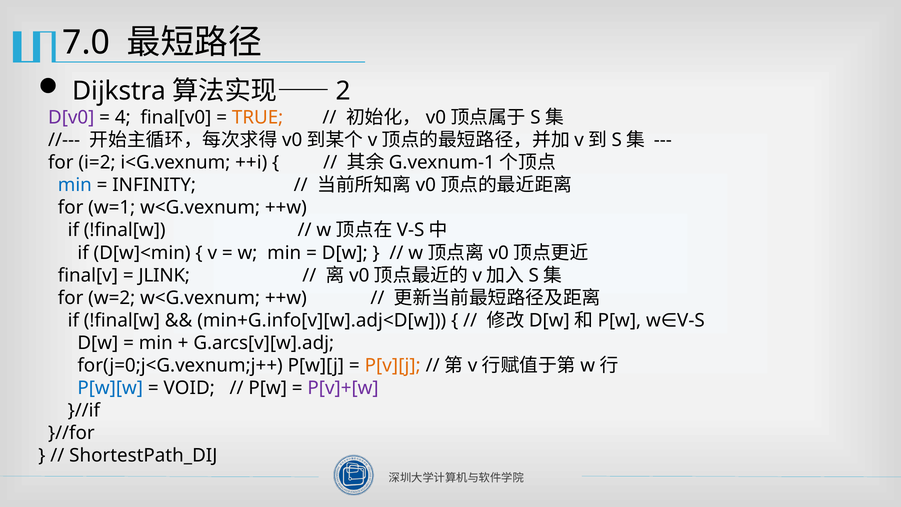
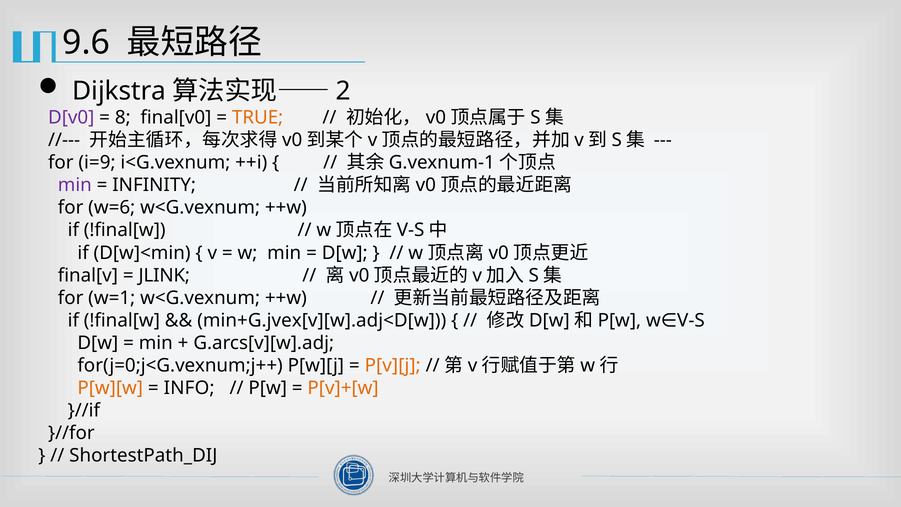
7.0: 7.0 -> 9.6
4: 4 -> 8
i=2: i=2 -> i=9
min at (75, 185) colour: blue -> purple
w=1: w=1 -> w=6
w=2: w=2 -> w=1
min+G.info[v][w].adj<D[w: min+G.info[v][w].adj<D[w -> min+G.jvex[v][w].adj<D[w
P[w][w colour: blue -> orange
VOID: VOID -> INFO
P[v]+[w colour: purple -> orange
